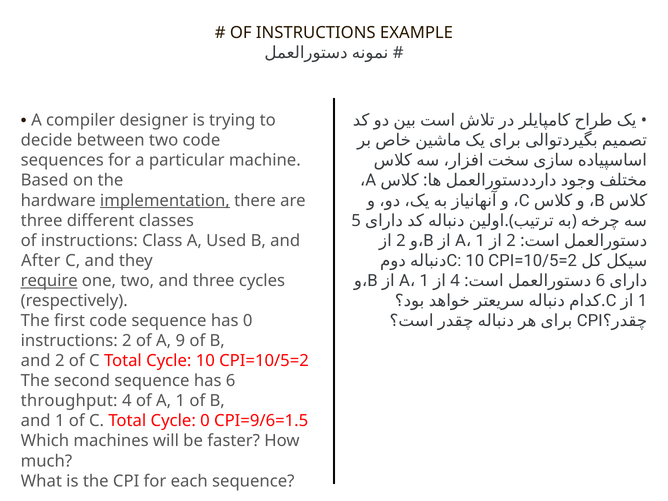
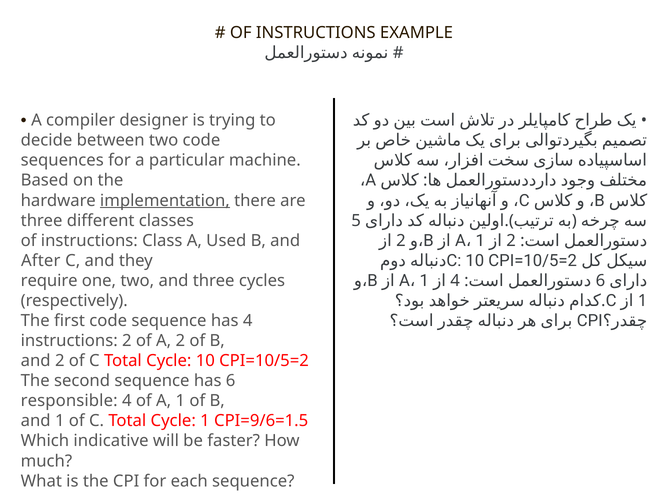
require underline: present -> none
has 0: 0 -> 4
A 9: 9 -> 2
throughput: throughput -> responsible
Cycle 0: 0 -> 1
machines: machines -> indicative
